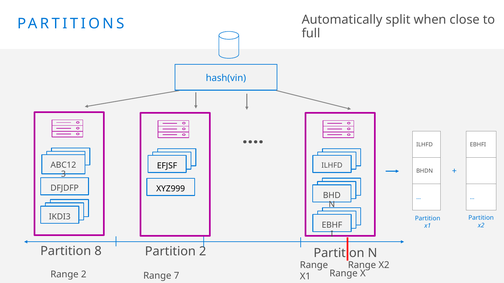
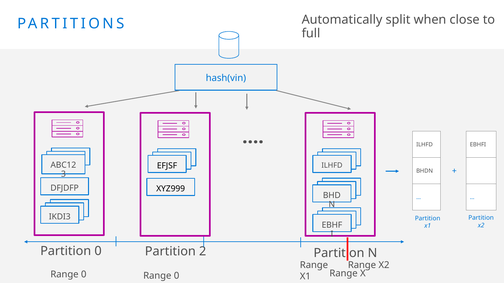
Partition 8: 8 -> 0
2 at (84, 275): 2 -> 0
7 at (177, 276): 7 -> 0
